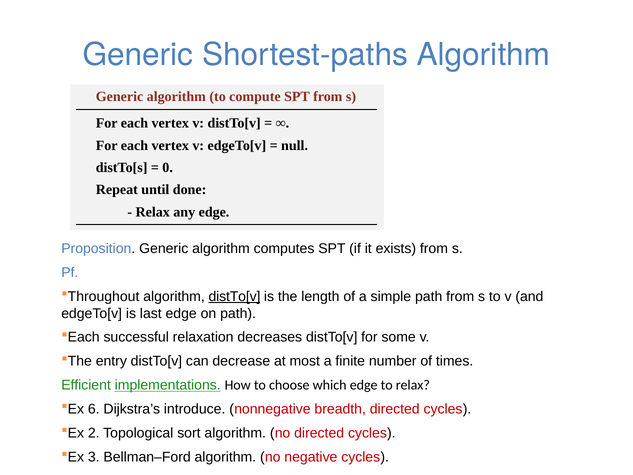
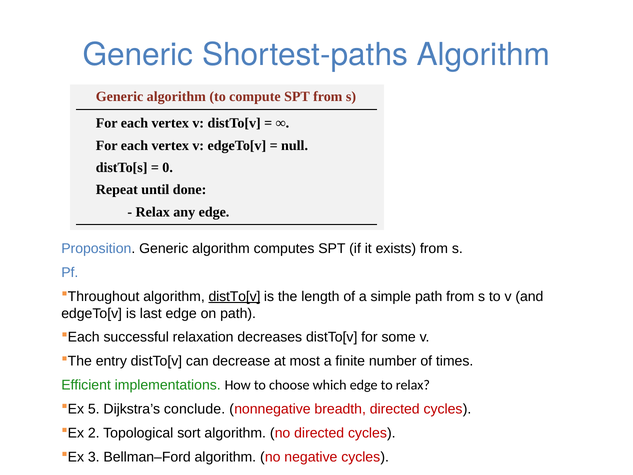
implementations underline: present -> none
6: 6 -> 5
introduce: introduce -> conclude
